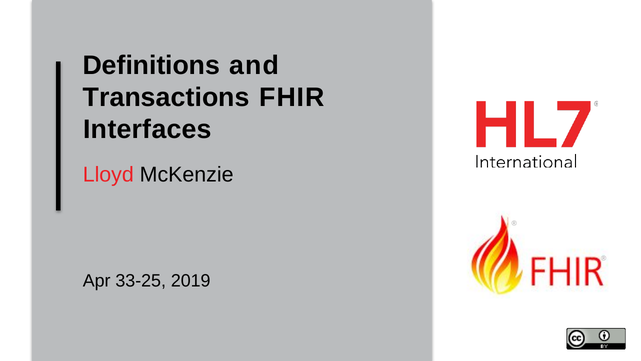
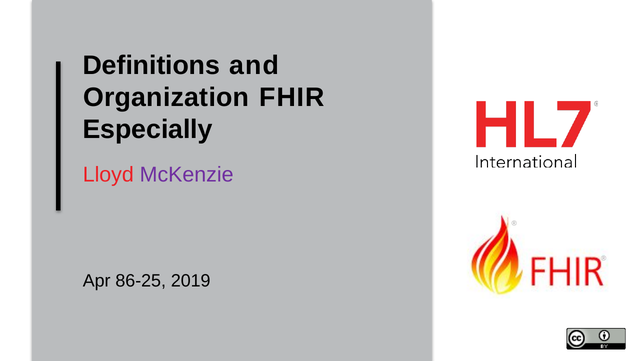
Transactions: Transactions -> Organization
Interfaces: Interfaces -> Especially
McKenzie colour: black -> purple
33-25: 33-25 -> 86-25
